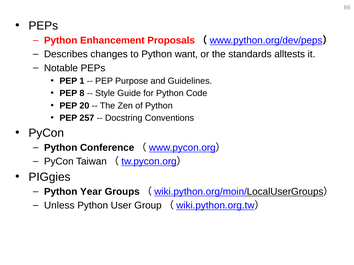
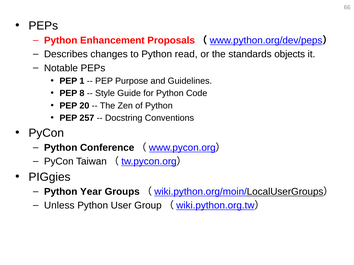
want: want -> read
alltests: alltests -> objects
